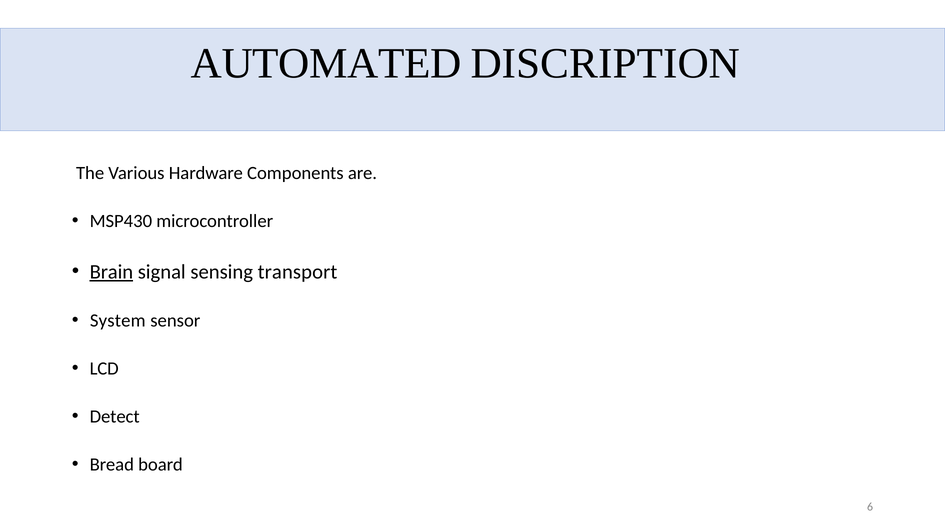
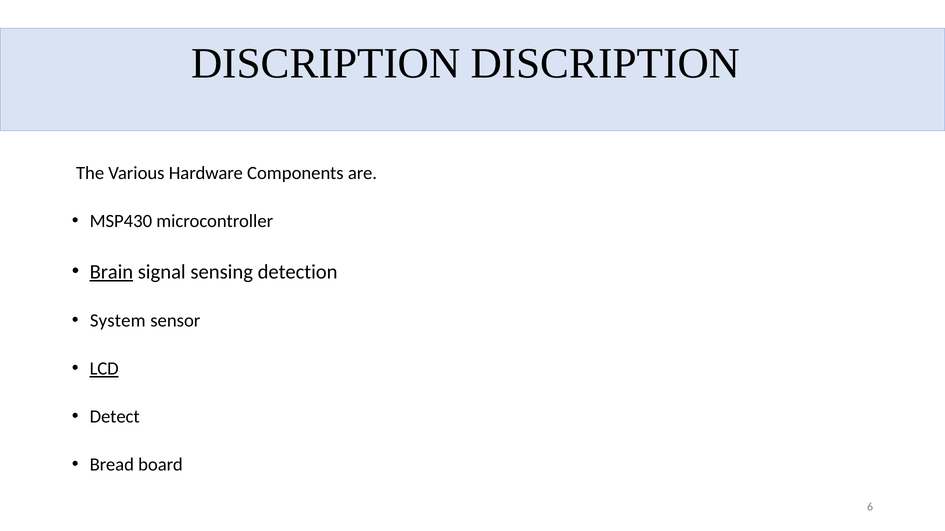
AUTOMATED at (326, 63): AUTOMATED -> DISCRIPTION
transport: transport -> detection
LCD underline: none -> present
